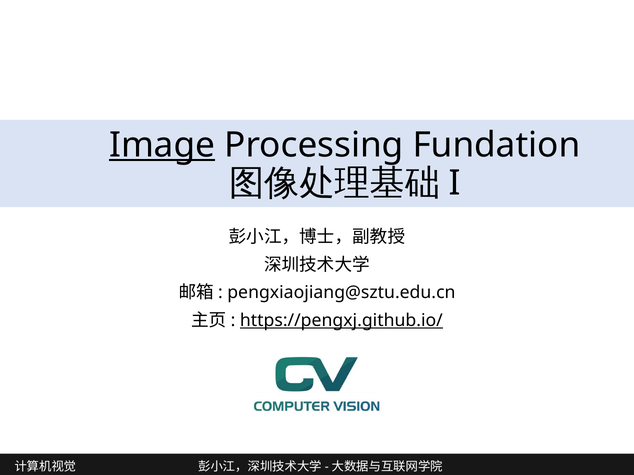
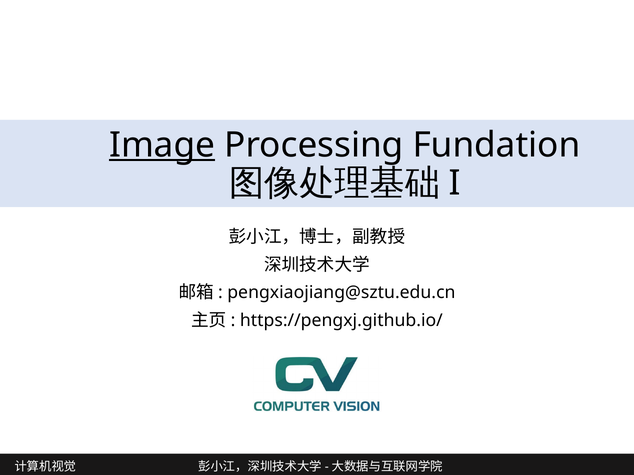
https://pengxj.github.io/ underline: present -> none
